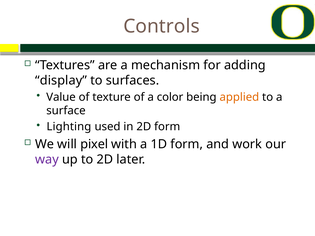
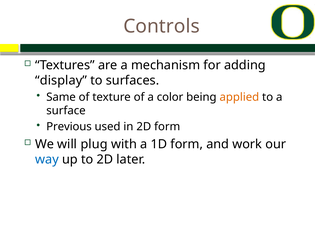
Value: Value -> Same
Lighting: Lighting -> Previous
pixel: pixel -> plug
way colour: purple -> blue
